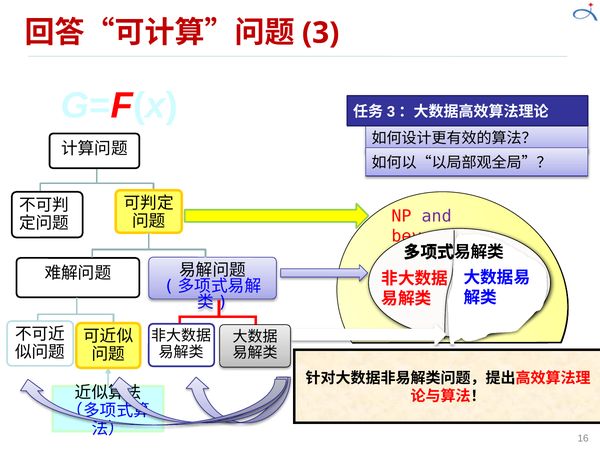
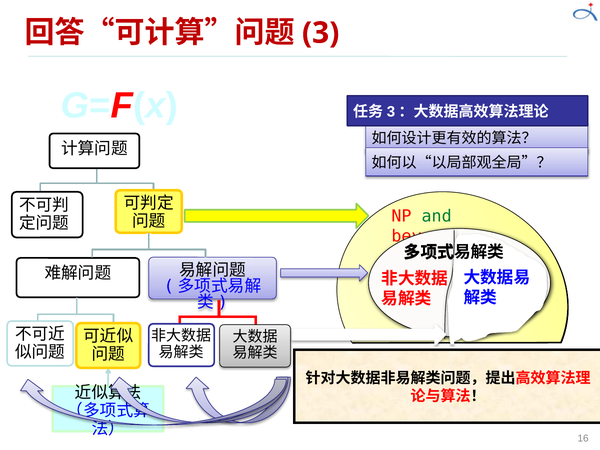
and colour: purple -> green
